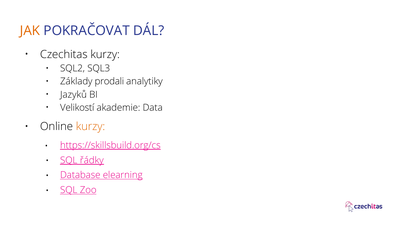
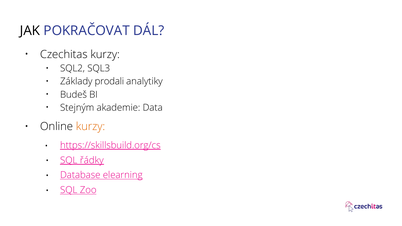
JAK colour: orange -> black
Jazyků: Jazyků -> Budeš
Velikostí: Velikostí -> Stejným
